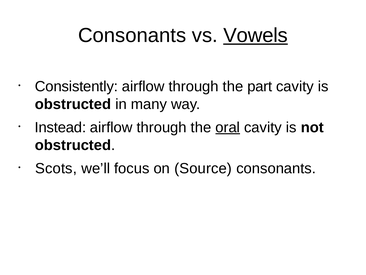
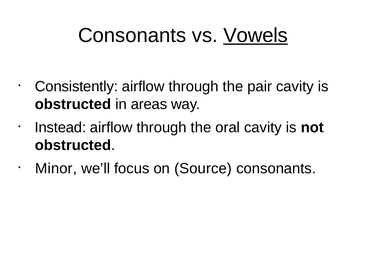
part: part -> pair
many: many -> areas
oral underline: present -> none
Scots: Scots -> Minor
